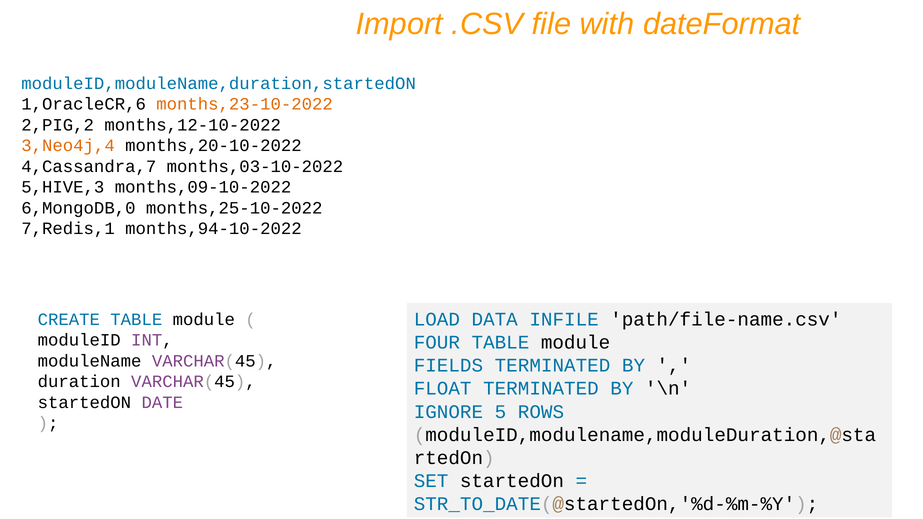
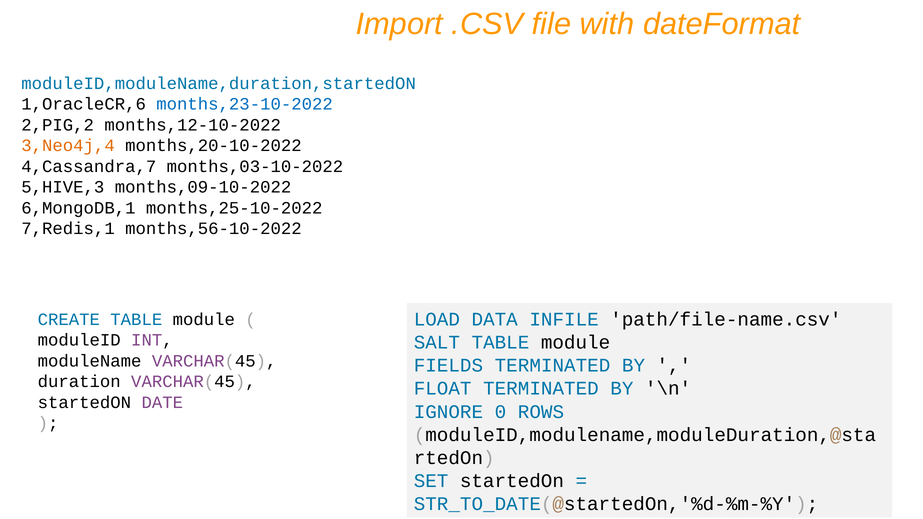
months,23-10-2022 colour: orange -> blue
6,MongoDB,0: 6,MongoDB,0 -> 6,MongoDB,1
months,94-10-2022: months,94-10-2022 -> months,56-10-2022
FOUR: FOUR -> SALT
5: 5 -> 0
